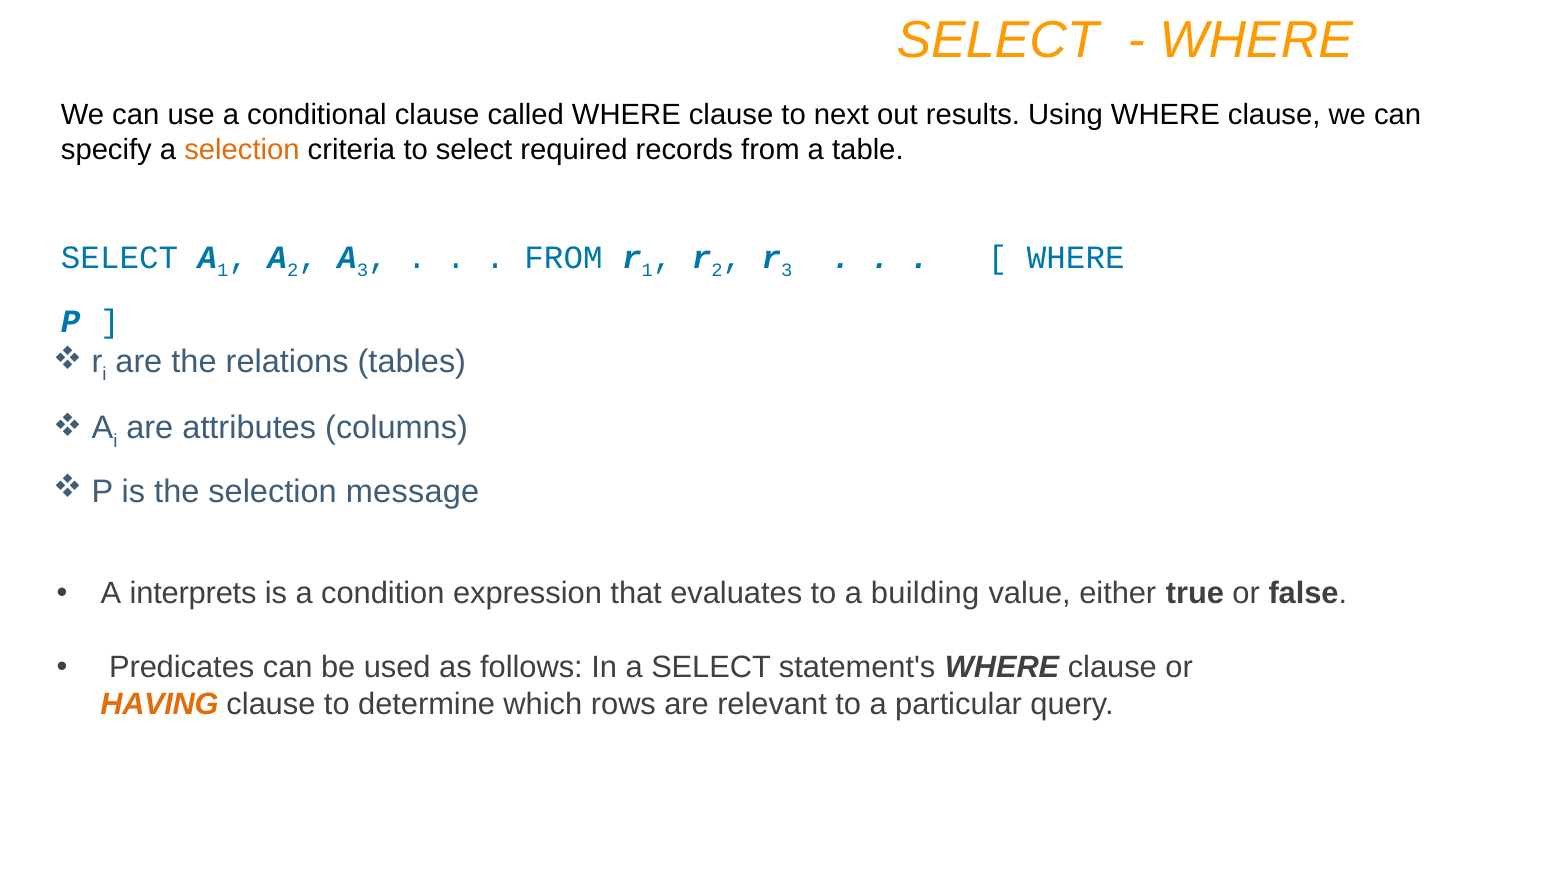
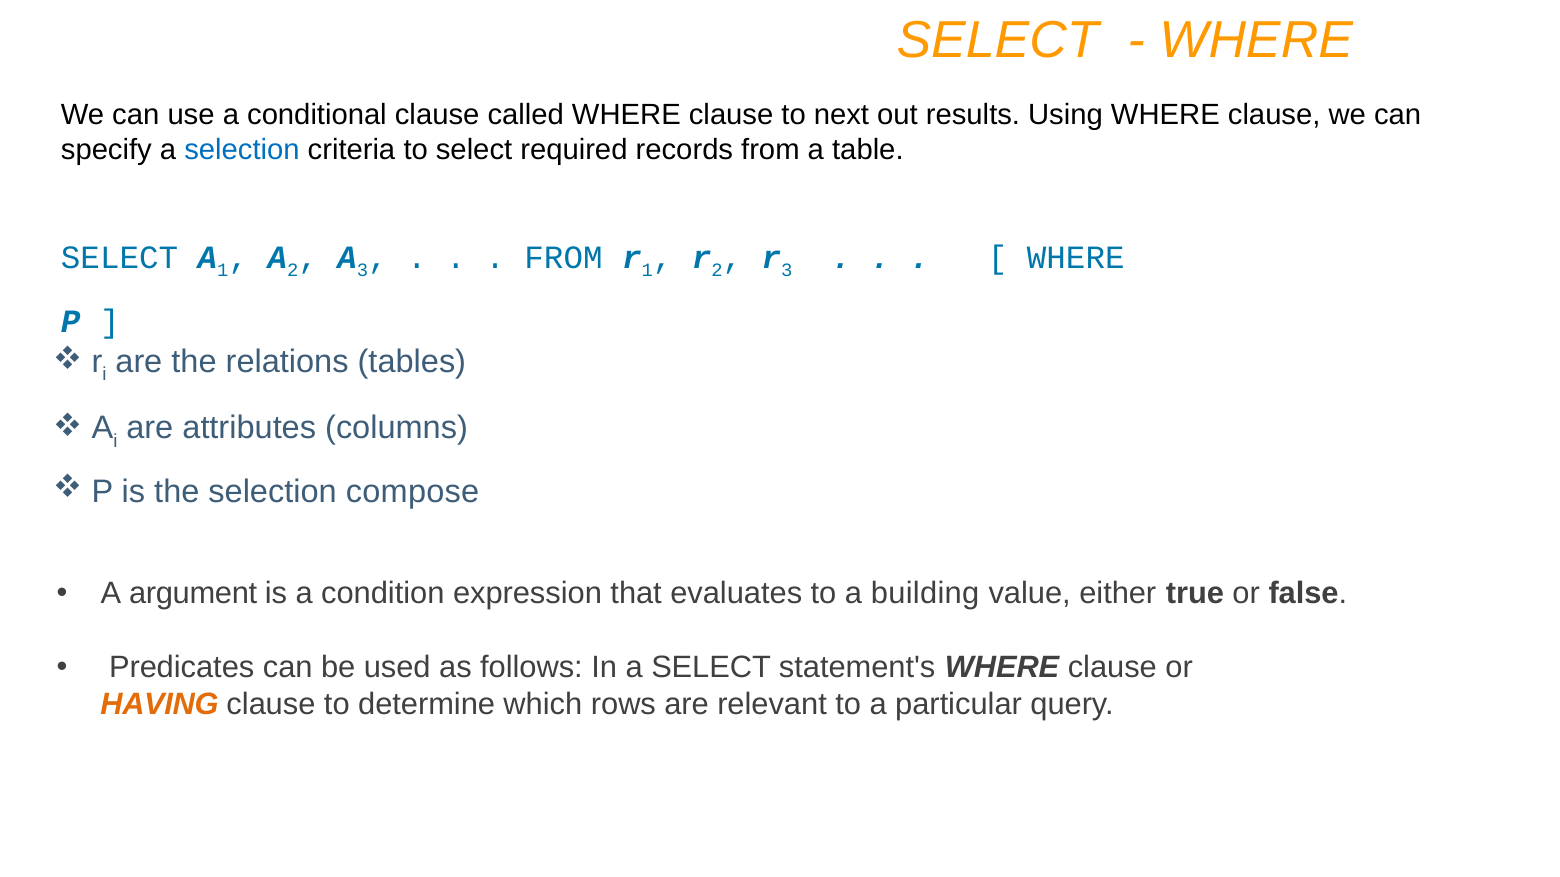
selection at (242, 150) colour: orange -> blue
message: message -> compose
interprets: interprets -> argument
